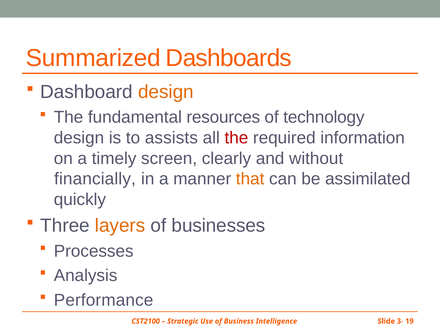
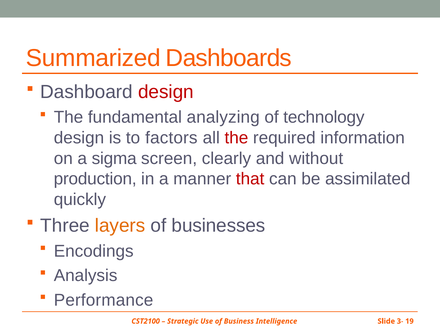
design at (166, 92) colour: orange -> red
resources: resources -> analyzing
assists: assists -> factors
timely: timely -> sigma
financially: financially -> production
that colour: orange -> red
Processes: Processes -> Encodings
